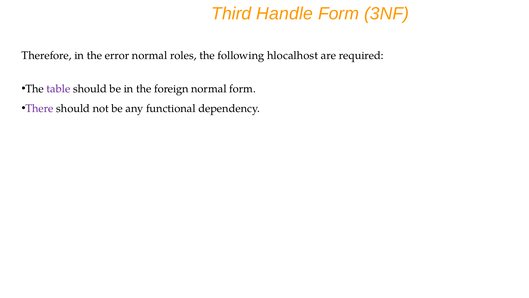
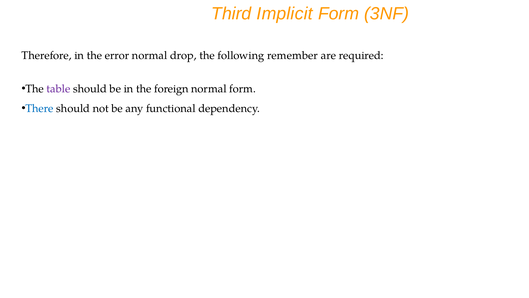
Handle: Handle -> Implicit
roles: roles -> drop
hlocalhost: hlocalhost -> remember
There colour: purple -> blue
